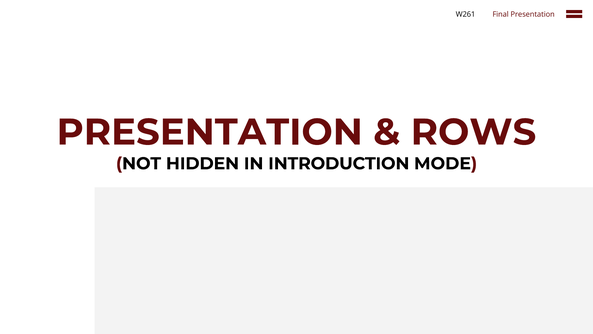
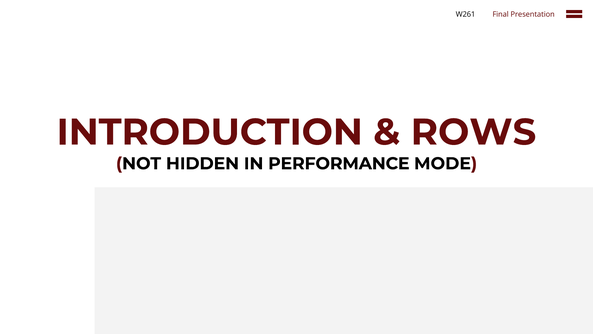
PRESENTATION at (210, 132): PRESENTATION -> INTRODUCTION
INTRODUCTION: INTRODUCTION -> PERFORMANCE
